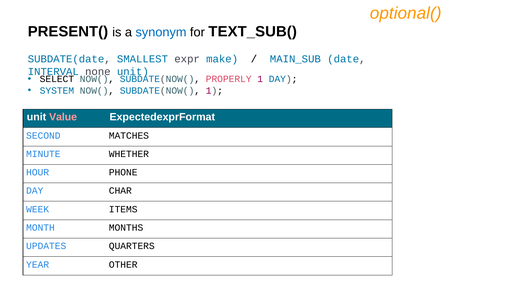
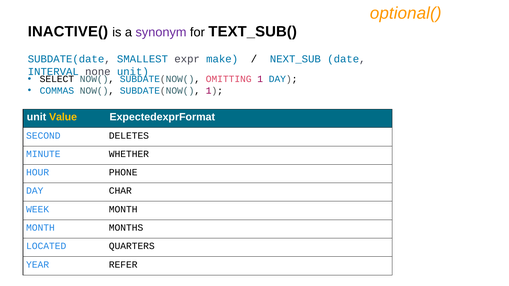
PRESENT(: PRESENT( -> INACTIVE(
synonym colour: blue -> purple
MAIN_SUB: MAIN_SUB -> NEXT_SUB
PROPERLY: PROPERLY -> OMITTING
SYSTEM: SYSTEM -> COMMAS
Value colour: pink -> yellow
MATCHES: MATCHES -> DELETES
WEEK ITEMS: ITEMS -> MONTH
UPDATES: UPDATES -> LOCATED
OTHER: OTHER -> REFER
